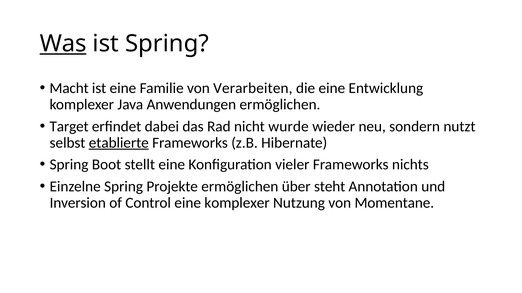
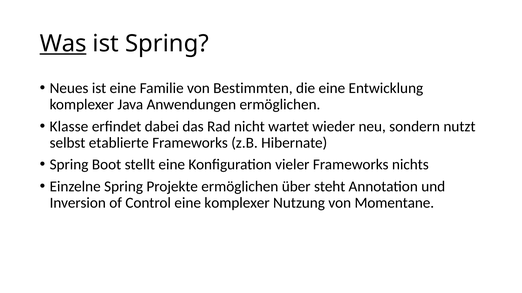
Macht: Macht -> Neues
Verarbeiten: Verarbeiten -> Bestimmten
Target: Target -> Klasse
wurde: wurde -> wartet
etablierte underline: present -> none
